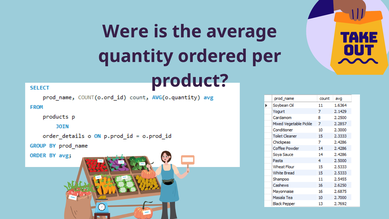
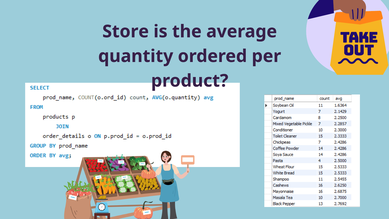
Were: Were -> Store
